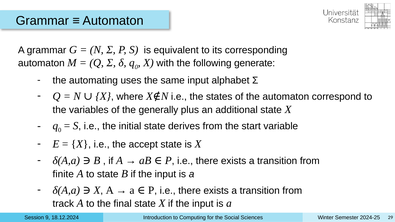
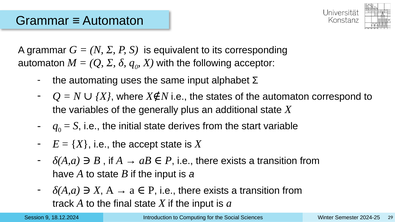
generate: generate -> acceptor
finite: finite -> have
